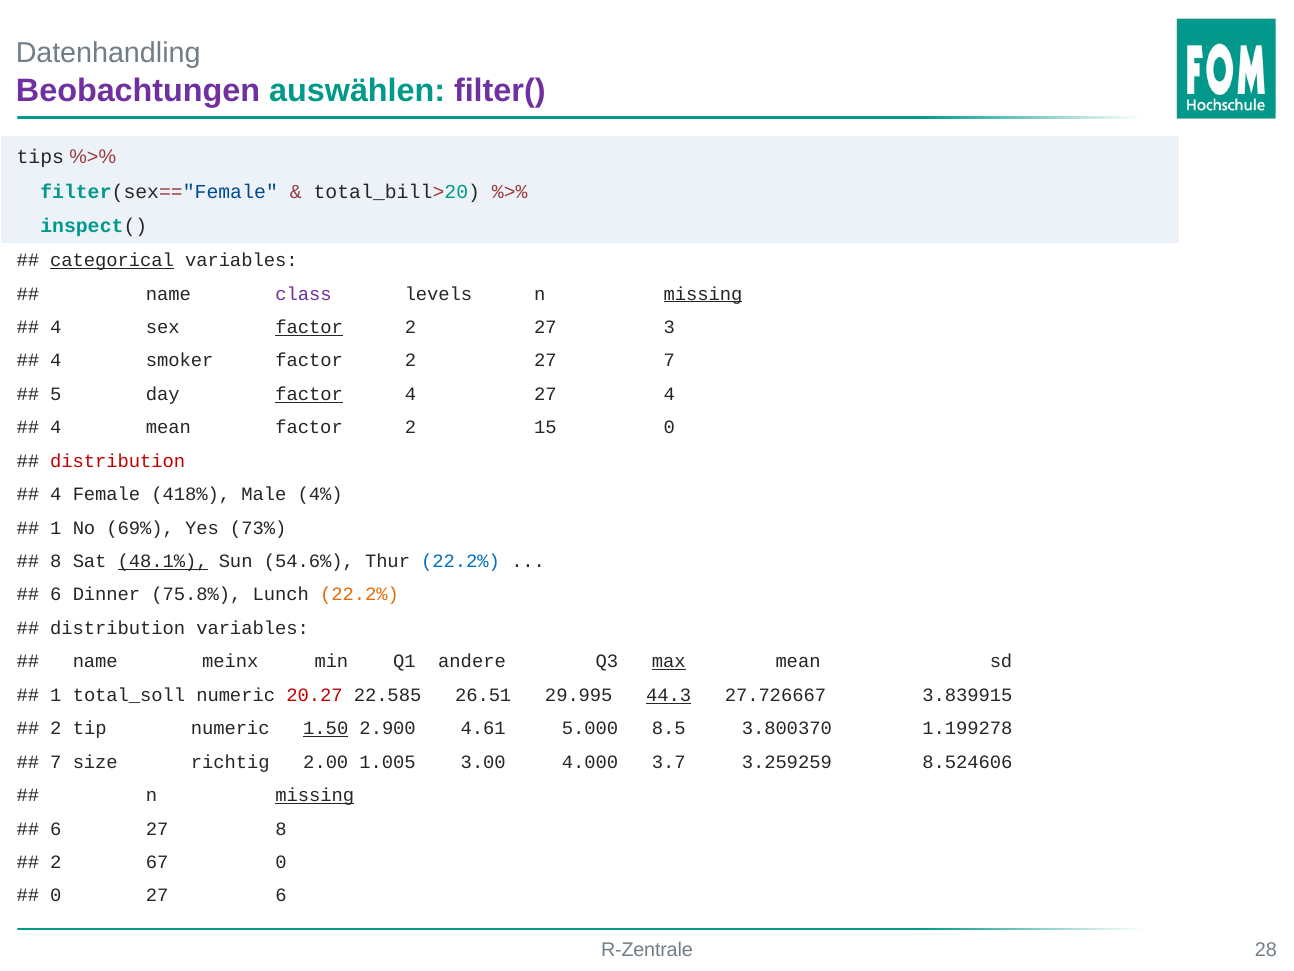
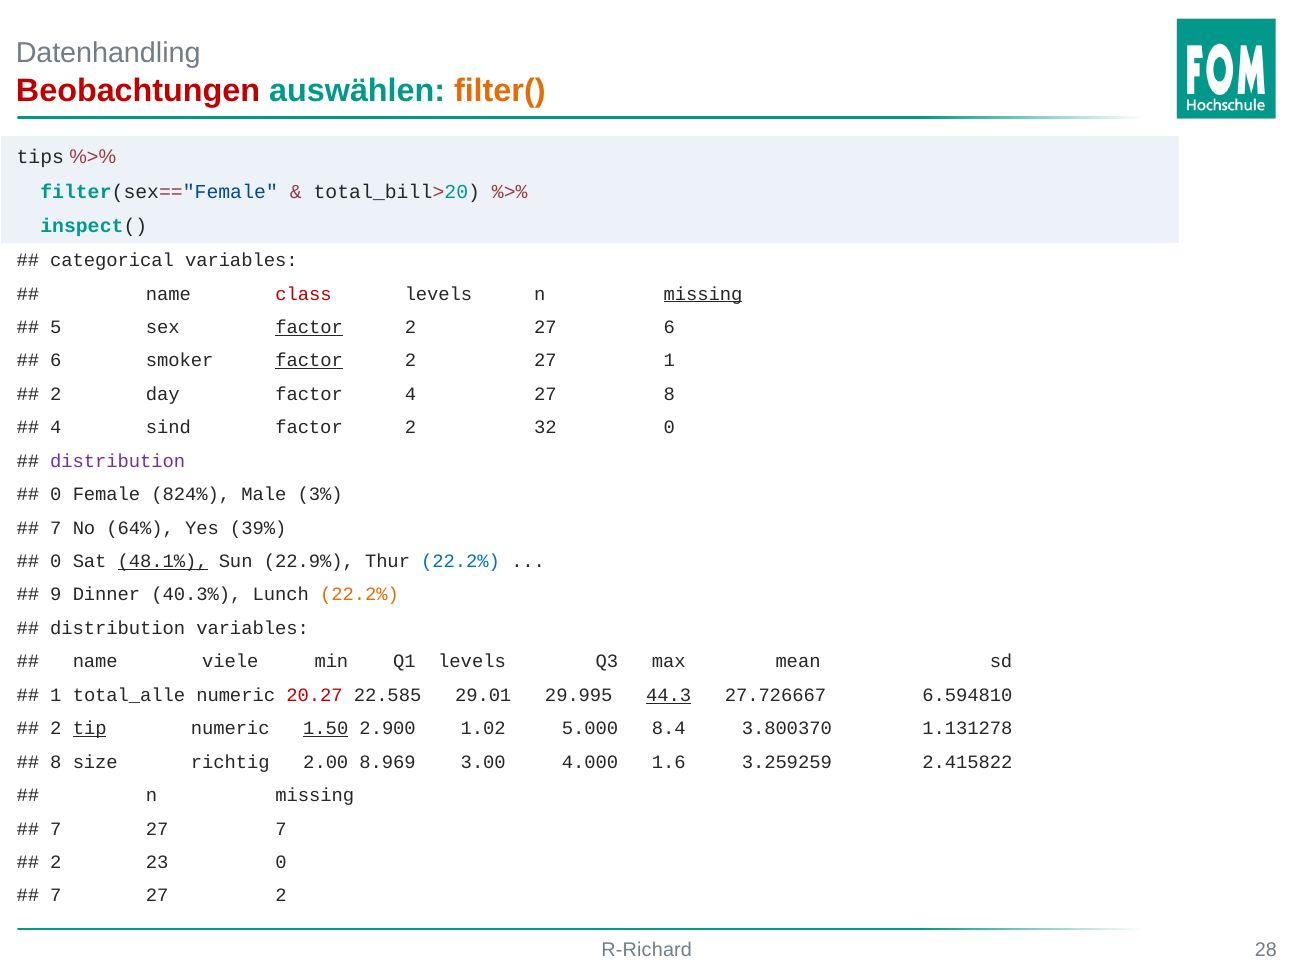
Beobachtungen colour: purple -> red
filter( colour: purple -> orange
categorical underline: present -> none
class colour: purple -> red
4 at (56, 327): 4 -> 5
27 3: 3 -> 6
4 at (56, 360): 4 -> 6
factor at (309, 360) underline: none -> present
27 7: 7 -> 1
5 at (56, 394): 5 -> 2
factor at (309, 394) underline: present -> none
27 4: 4 -> 8
4 mean: mean -> sind
15: 15 -> 32
distribution at (118, 461) colour: red -> purple
4 at (56, 494): 4 -> 0
418%: 418% -> 824%
4%: 4% -> 3%
1 at (56, 528): 1 -> 7
69%: 69% -> 64%
73%: 73% -> 39%
8 at (56, 561): 8 -> 0
54.6%: 54.6% -> 22.9%
6 at (56, 594): 6 -> 9
75.8%: 75.8% -> 40.3%
meinx: meinx -> viele
Q1 andere: andere -> levels
max underline: present -> none
total_soll: total_soll -> total_alle
26.51: 26.51 -> 29.01
3.839915: 3.839915 -> 6.594810
tip underline: none -> present
4.61: 4.61 -> 1.02
8.5: 8.5 -> 8.4
1.199278: 1.199278 -> 1.131278
7 at (56, 762): 7 -> 8
1.005: 1.005 -> 8.969
3.7: 3.7 -> 1.6
8.524606: 8.524606 -> 2.415822
missing at (315, 795) underline: present -> none
6 at (56, 828): 6 -> 7
27 8: 8 -> 7
67: 67 -> 23
0 at (56, 895): 0 -> 7
27 6: 6 -> 2
R-Zentrale: R-Zentrale -> R-Richard
